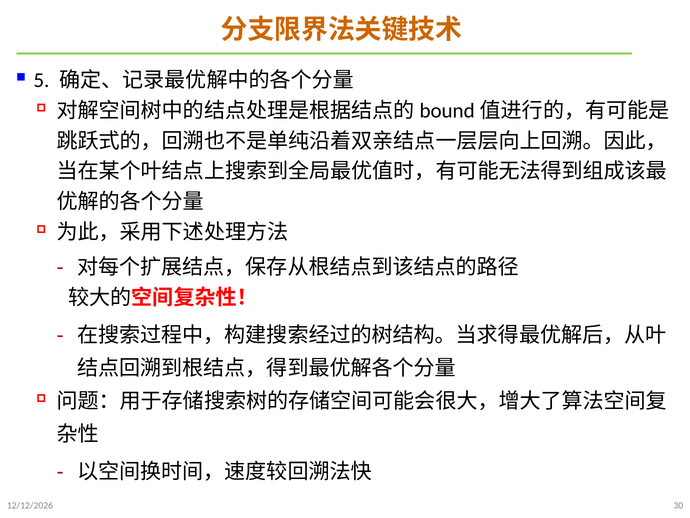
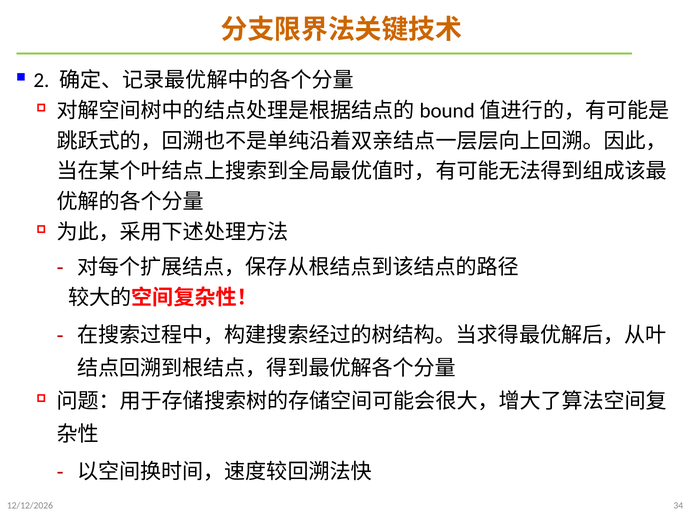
5: 5 -> 2
30: 30 -> 34
